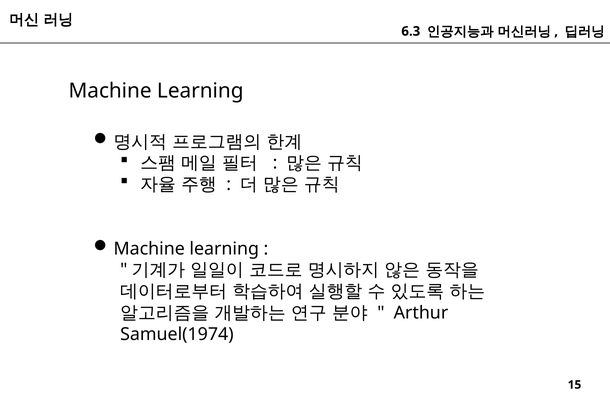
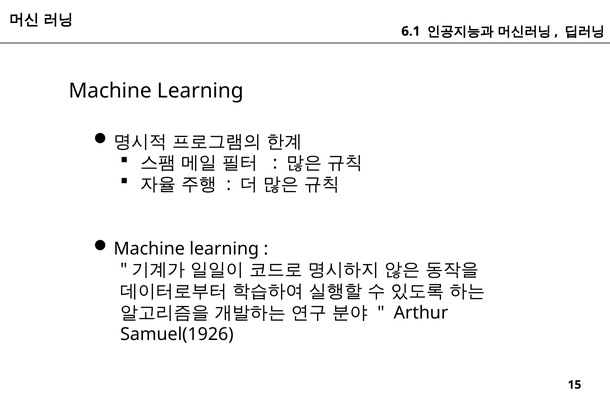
6.3: 6.3 -> 6.1
Samuel(1974: Samuel(1974 -> Samuel(1926
